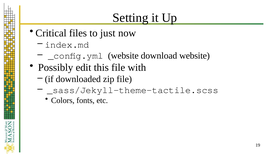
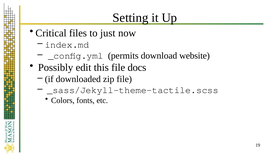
_config.yml website: website -> permits
with: with -> docs
